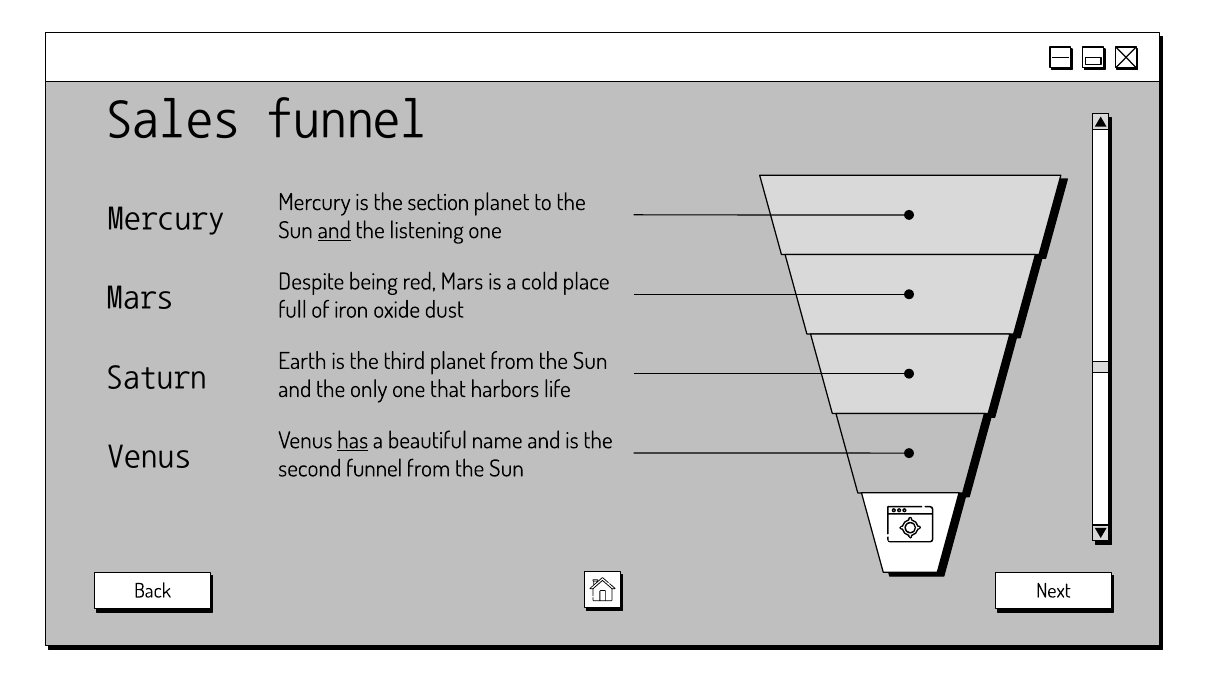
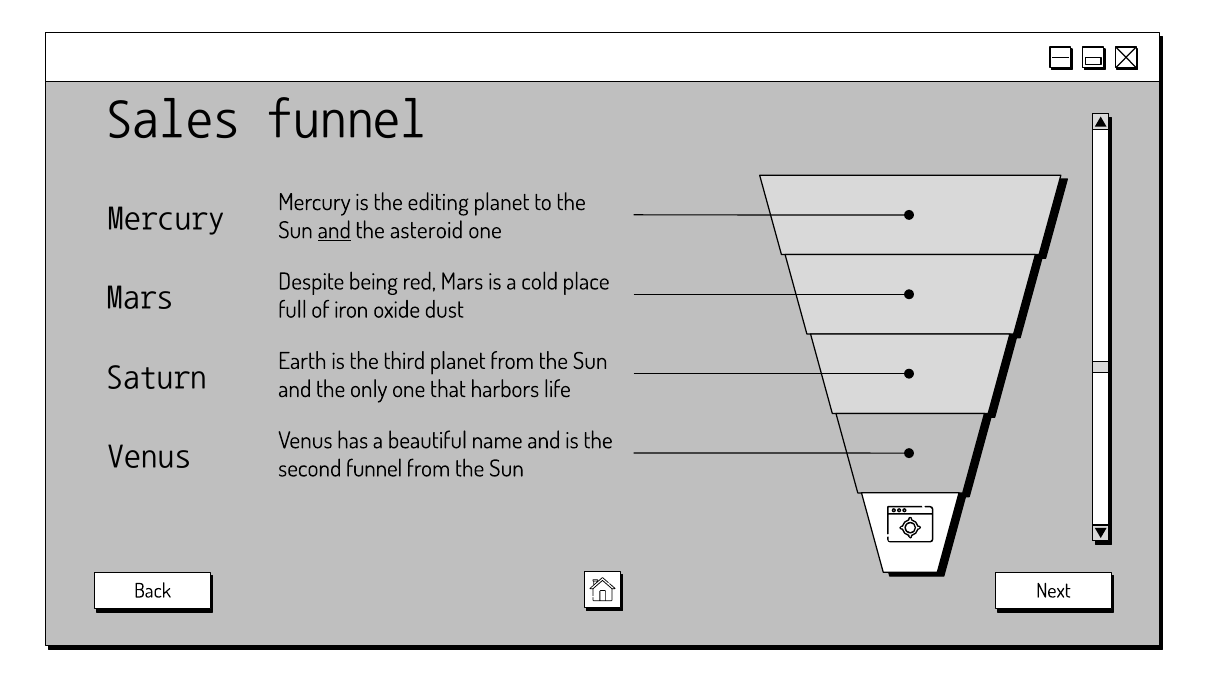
section: section -> editing
listening: listening -> asteroid
has underline: present -> none
